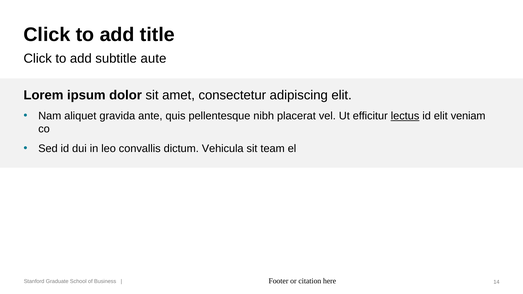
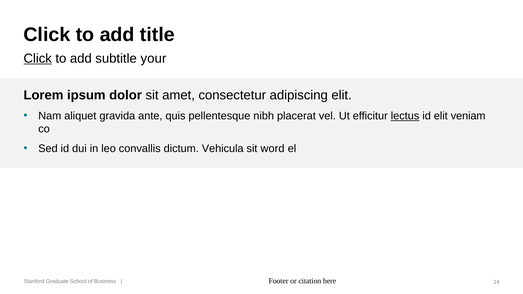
Click at (38, 58) underline: none -> present
aute: aute -> your
team: team -> word
